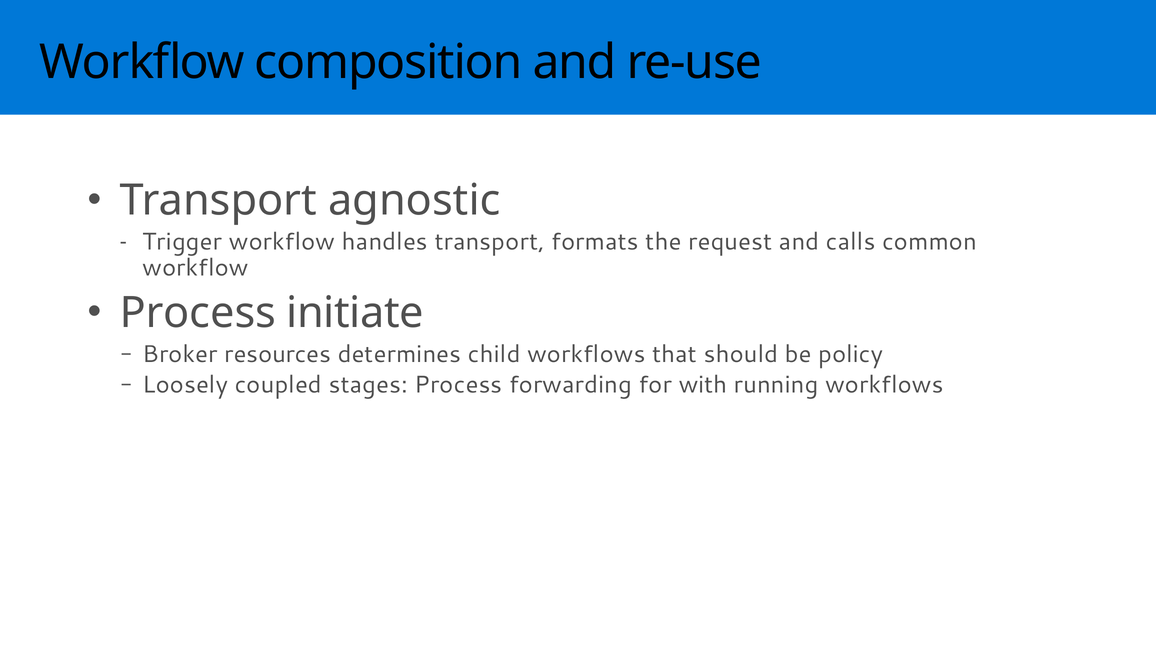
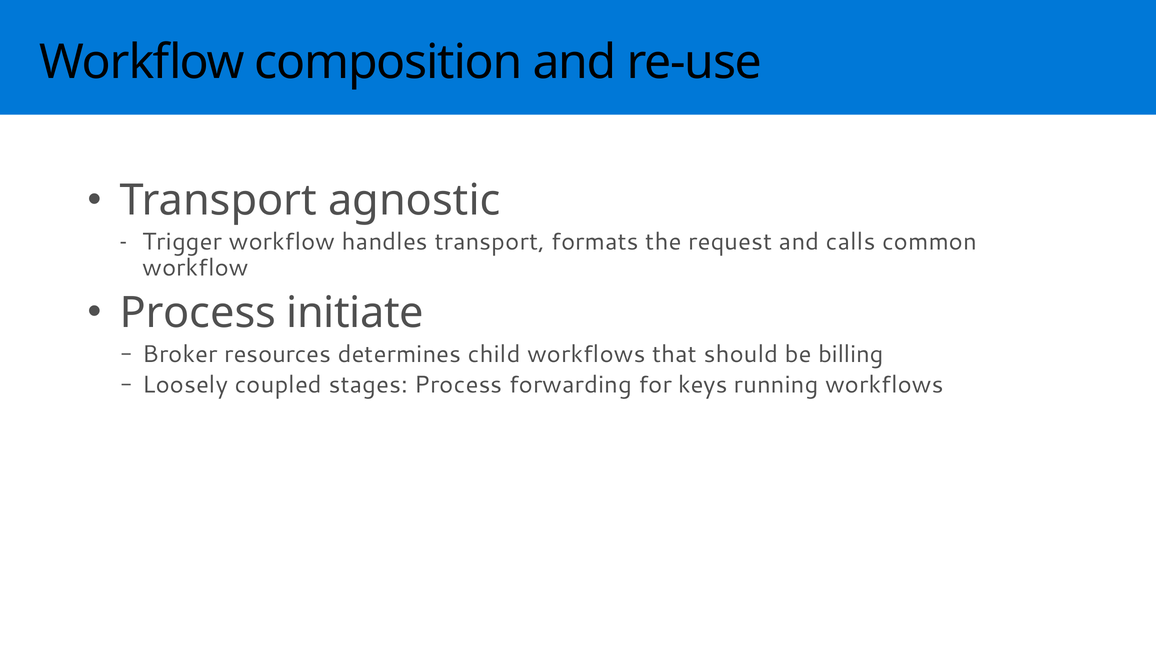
policy: policy -> billing
with: with -> keys
